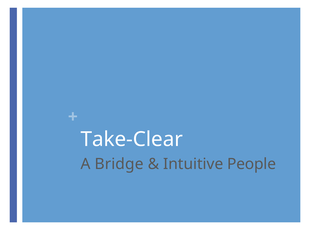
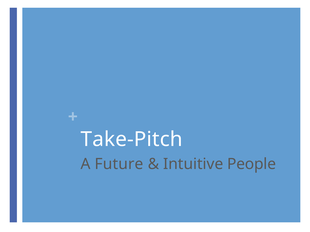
Take-Clear: Take-Clear -> Take-Pitch
Bridge: Bridge -> Future
